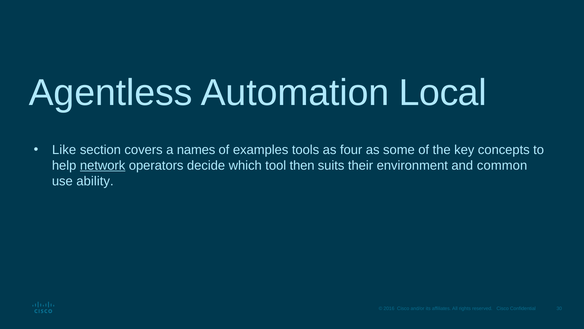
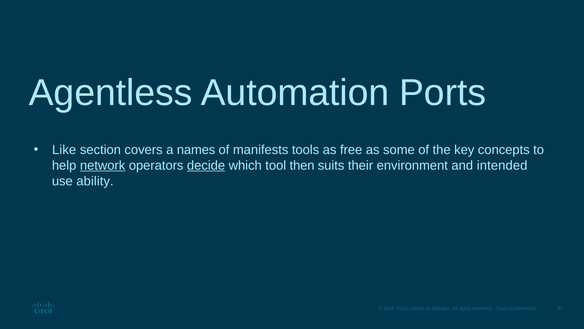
Local: Local -> Ports
examples: examples -> manifests
four: four -> free
decide underline: none -> present
common: common -> intended
